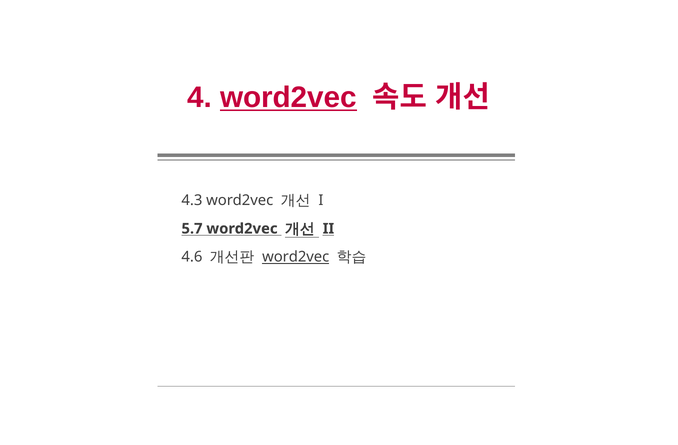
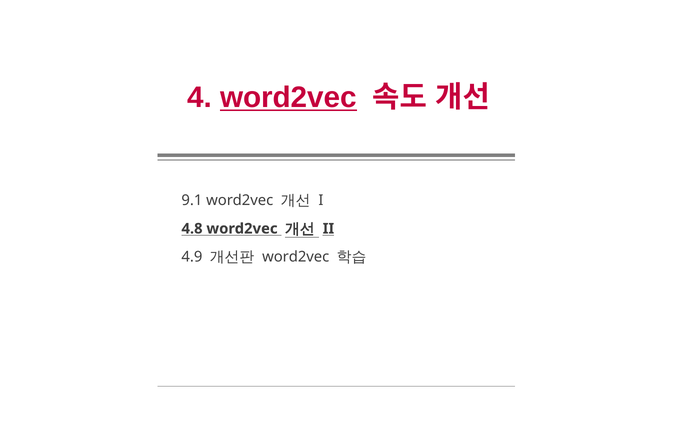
4.3: 4.3 -> 9.1
5.7: 5.7 -> 4.8
4.6: 4.6 -> 4.9
word2vec at (296, 257) underline: present -> none
